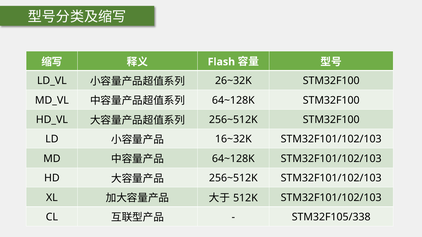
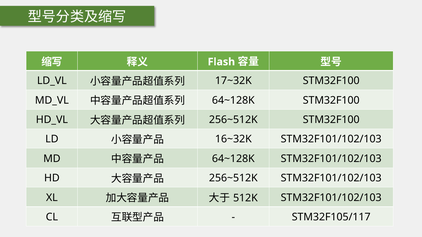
26~32K: 26~32K -> 17~32K
STM32F105/338: STM32F105/338 -> STM32F105/117
